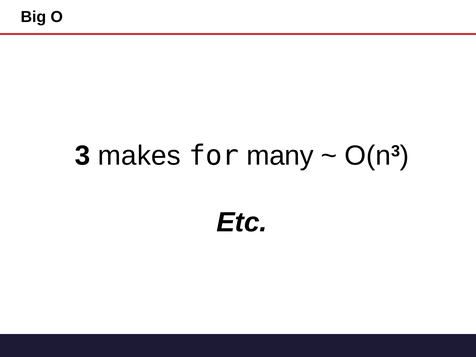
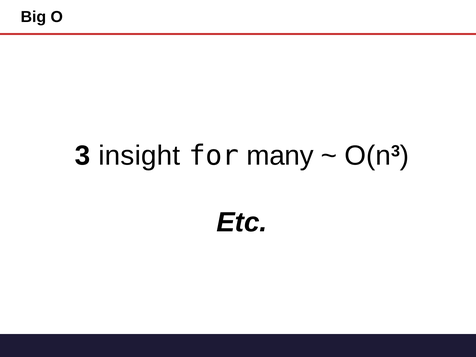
makes: makes -> insight
